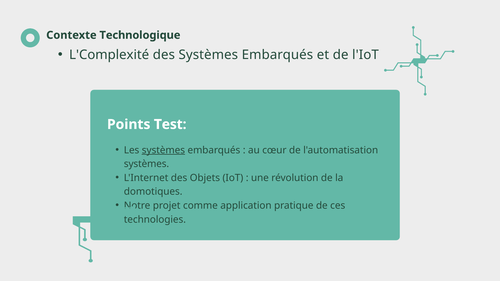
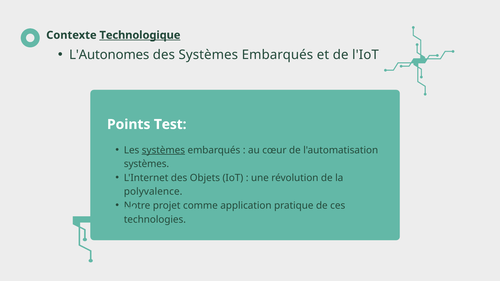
Technologique underline: none -> present
L'Complexité: L'Complexité -> L'Autonomes
domotiques: domotiques -> polyvalence
